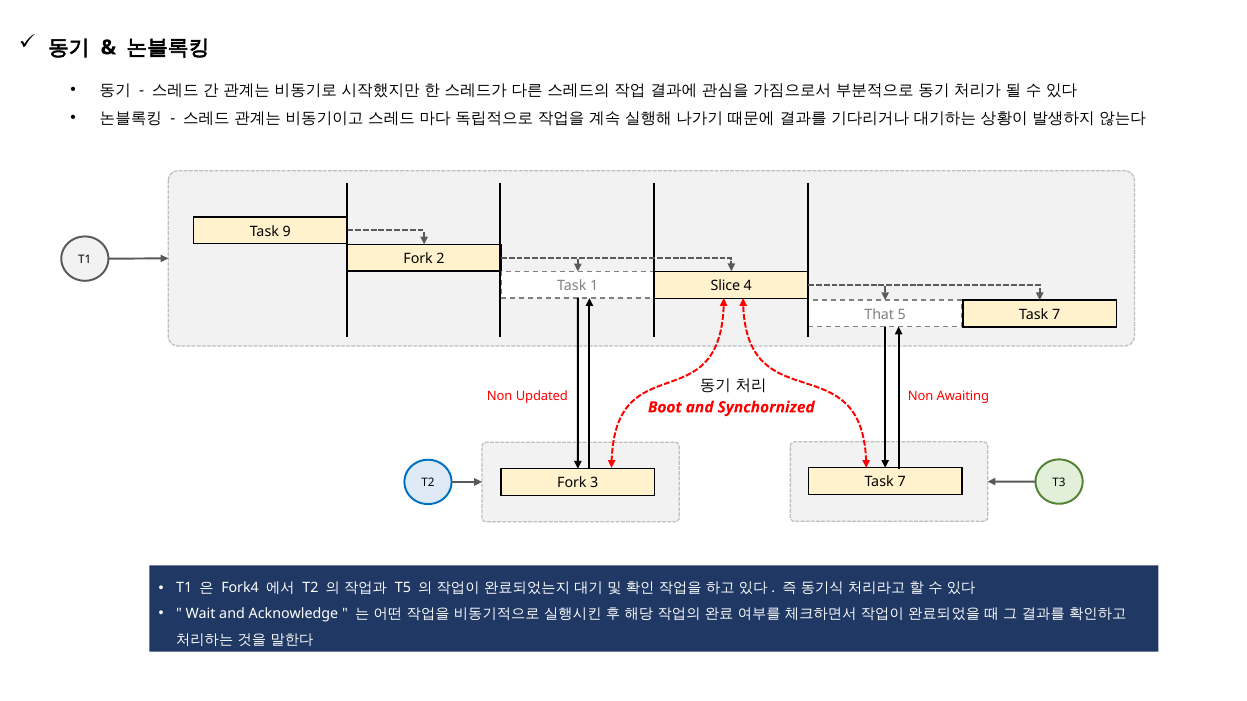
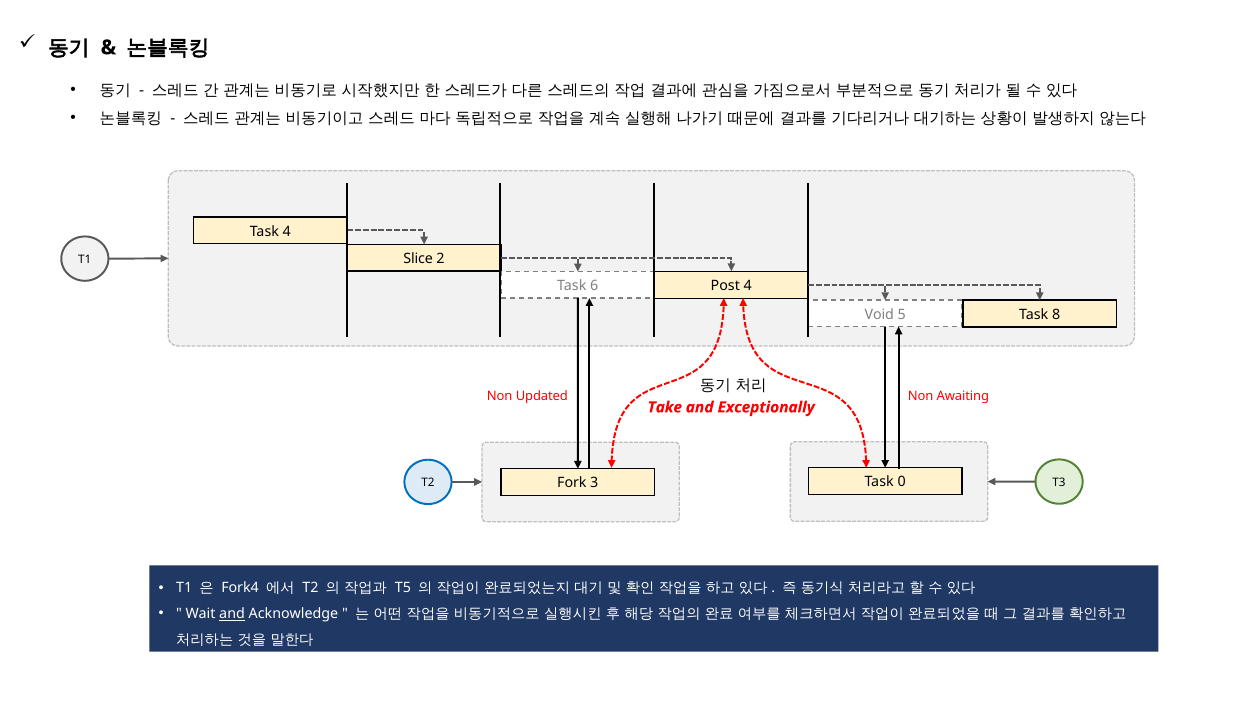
Task 9: 9 -> 4
T1 Fork: Fork -> Slice
1: 1 -> 6
Slice: Slice -> Post
That: That -> Void
7 at (1056, 315): 7 -> 8
Boot: Boot -> Take
Synchornized: Synchornized -> Exceptionally
7 at (902, 482): 7 -> 0
and at (232, 614) underline: none -> present
